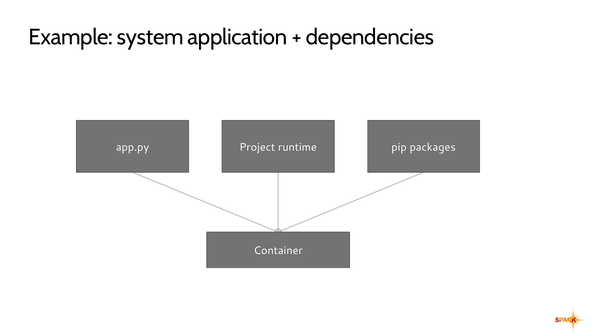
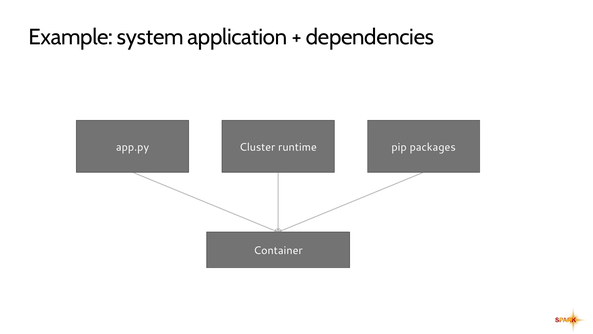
Project: Project -> Cluster
